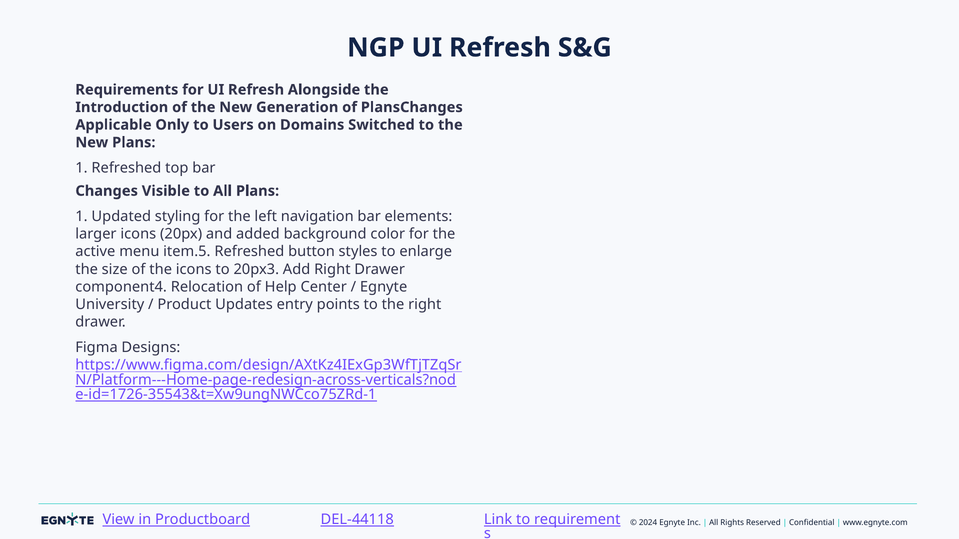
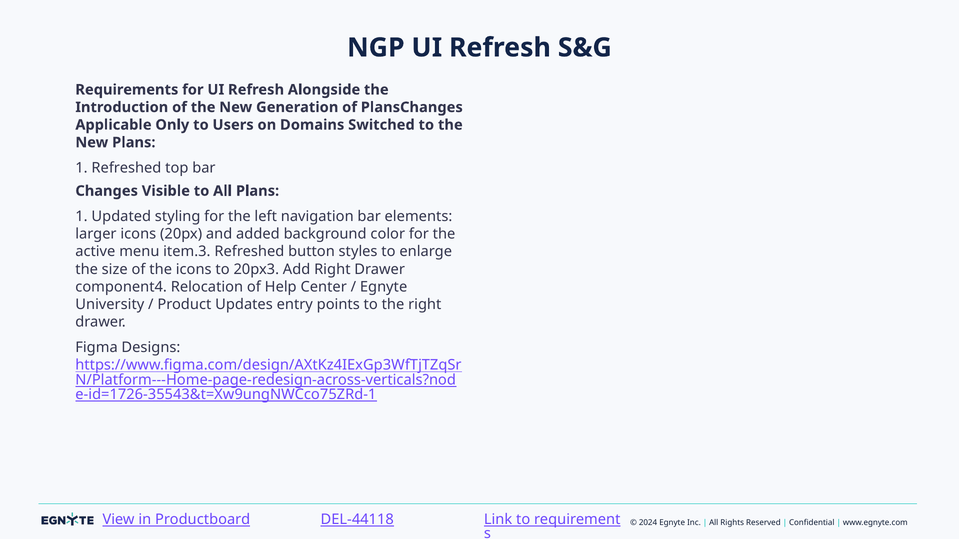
item.5: item.5 -> item.3
